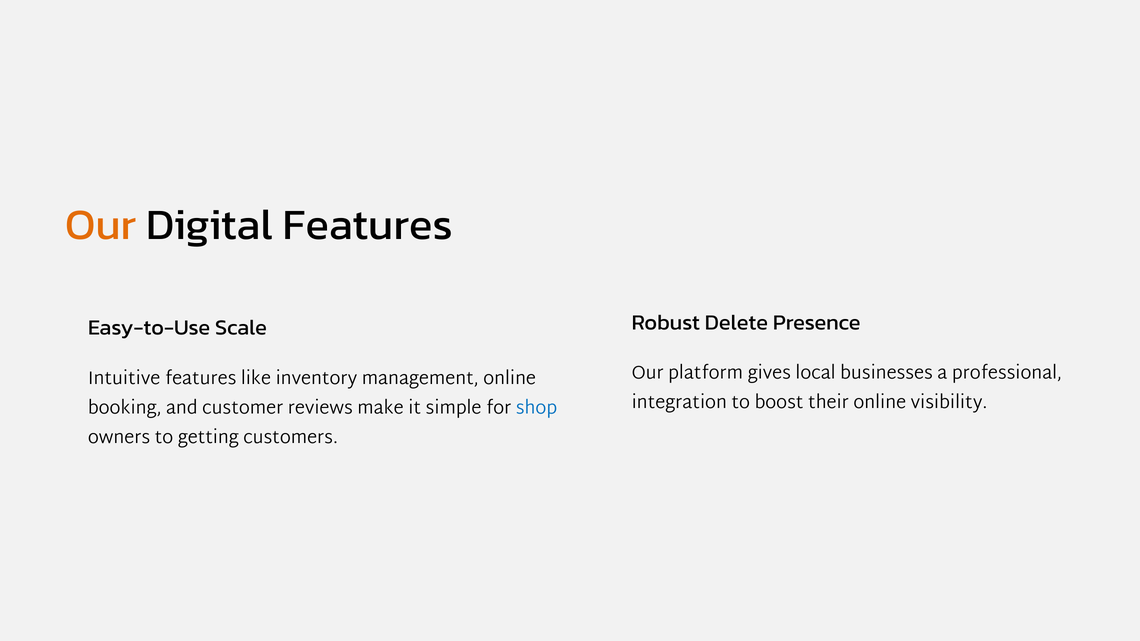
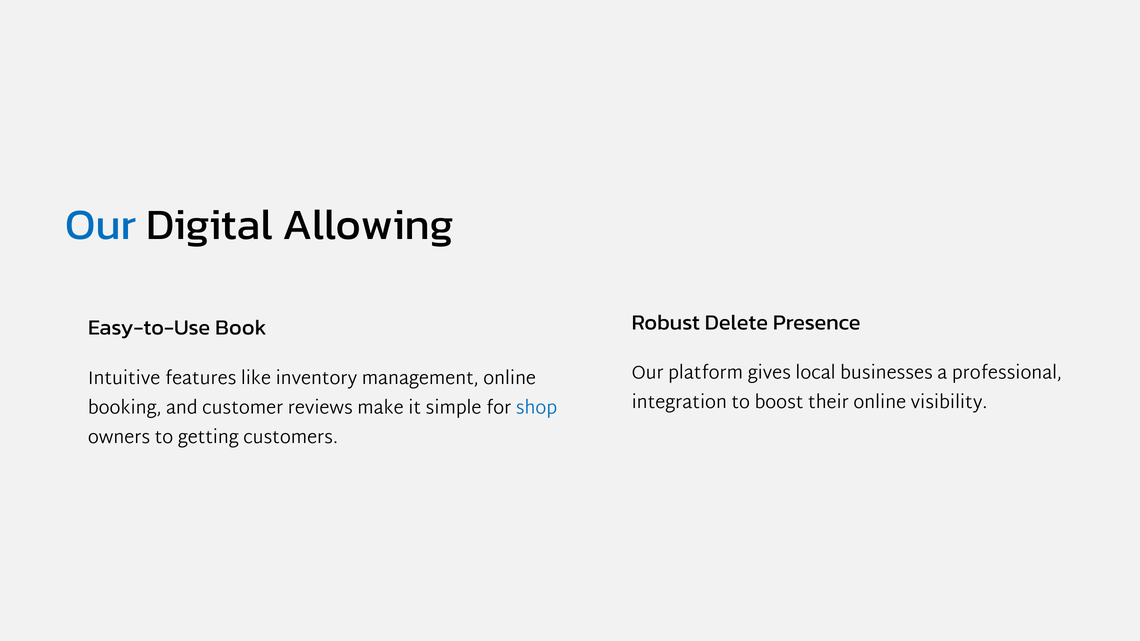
Our at (101, 225) colour: orange -> blue
Digital Features: Features -> Allowing
Scale: Scale -> Book
